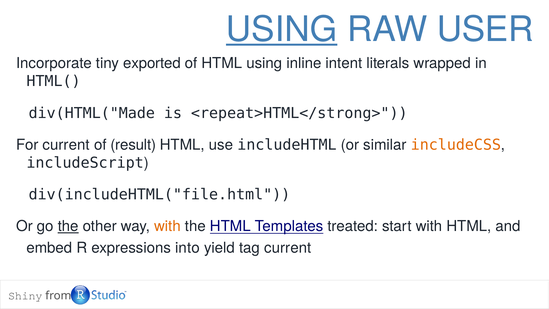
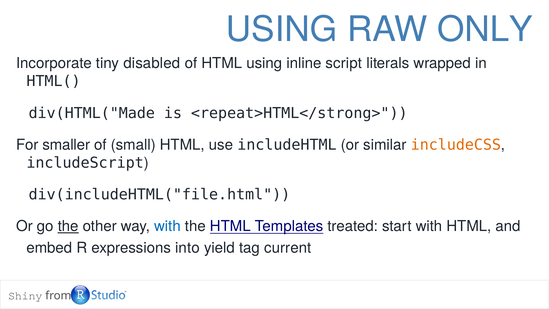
USING at (282, 30) underline: present -> none
USER: USER -> ONLY
exported: exported -> disabled
intent: intent -> script
For current: current -> smaller
result: result -> small
with at (167, 226) colour: orange -> blue
